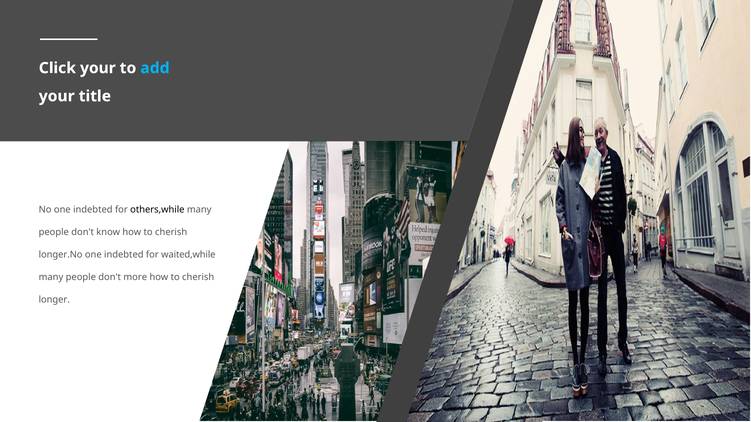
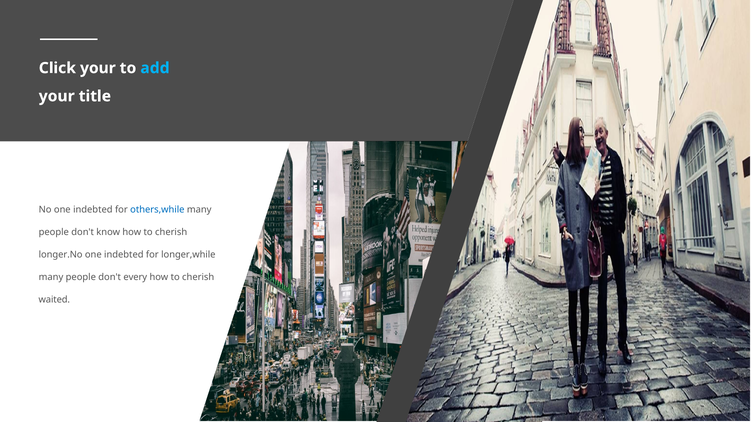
others,while colour: black -> blue
waited,while: waited,while -> longer,while
more: more -> every
longer: longer -> waited
